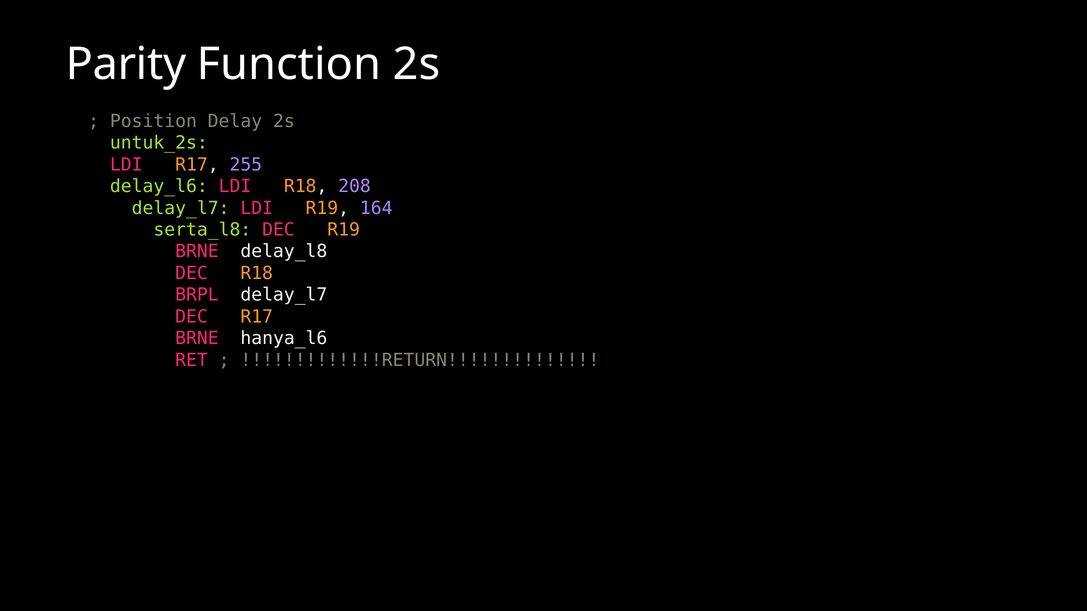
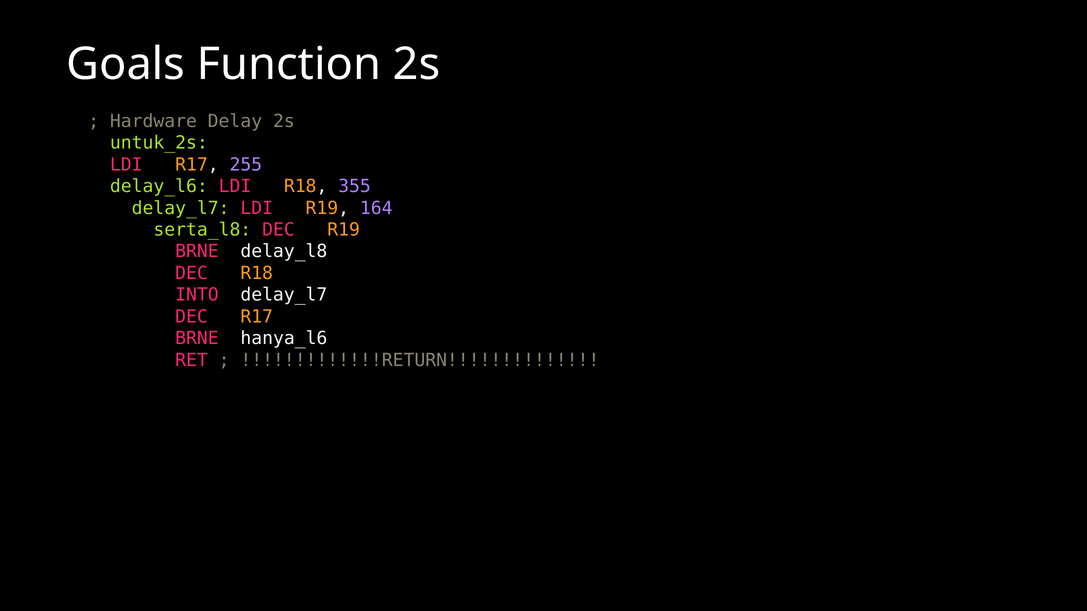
Parity: Parity -> Goals
Position: Position -> Hardware
208: 208 -> 355
BRPL: BRPL -> INTO
